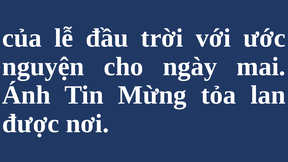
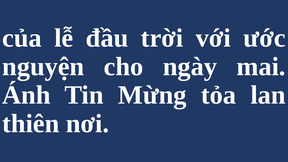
được: được -> thiên
